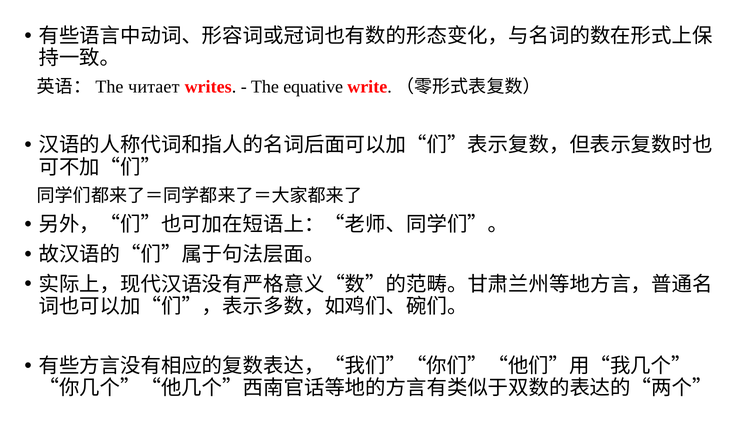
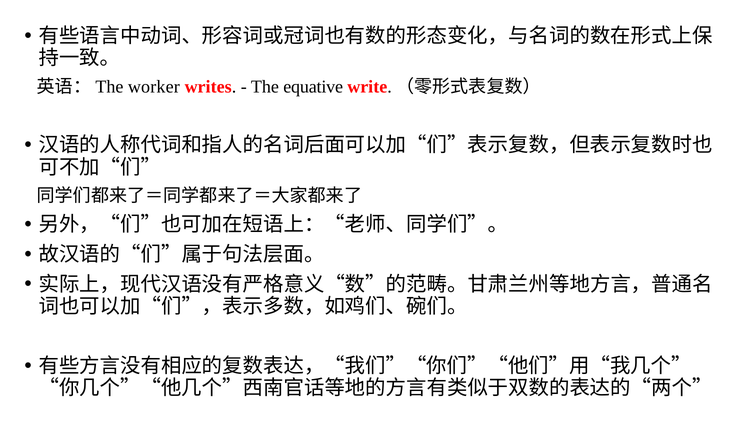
читает: читает -> worker
